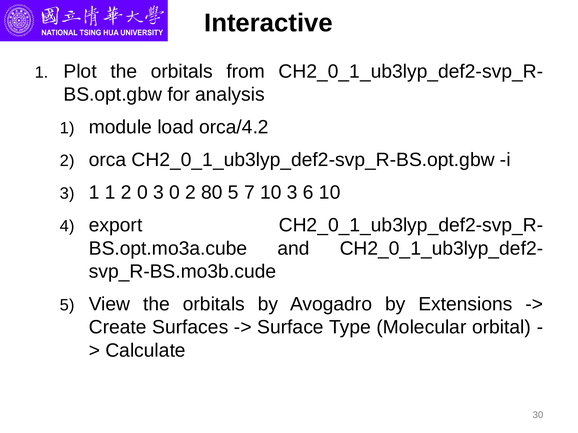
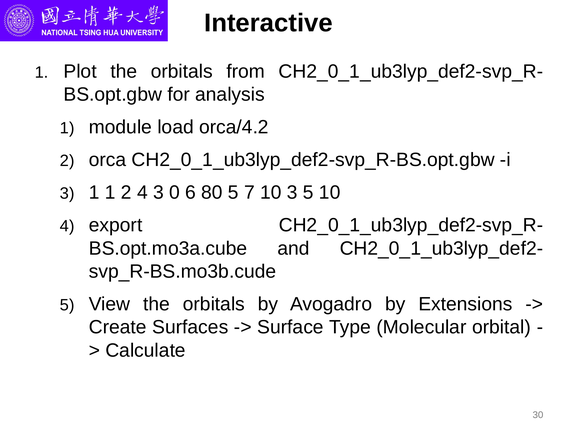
2 0: 0 -> 4
0 2: 2 -> 6
3 6: 6 -> 5
